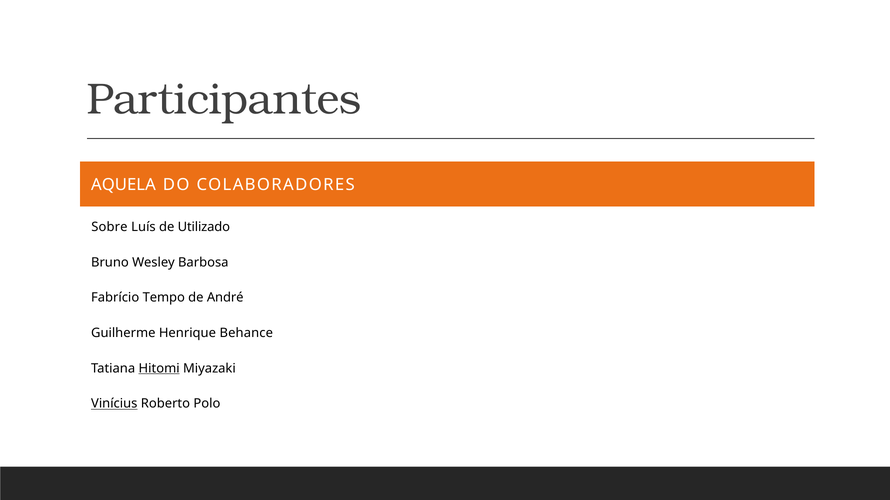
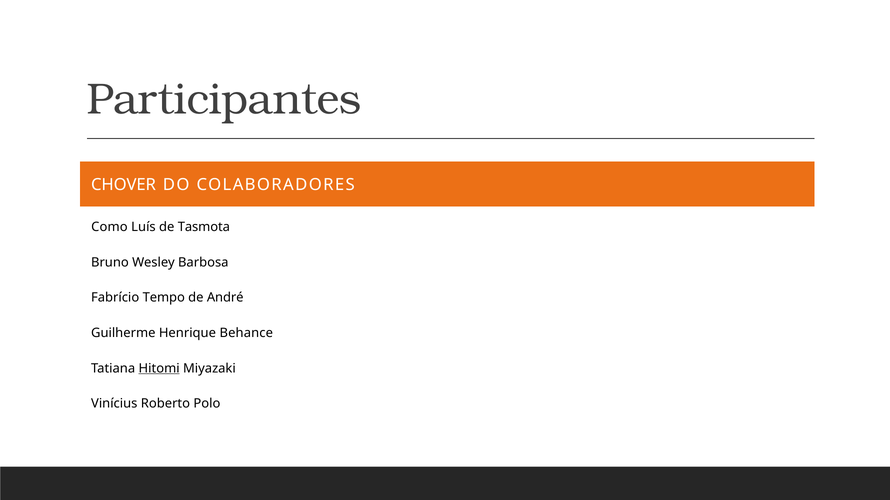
AQUELA: AQUELA -> CHOVER
Sobre: Sobre -> Como
Utilizado: Utilizado -> Tasmota
Vinícius underline: present -> none
